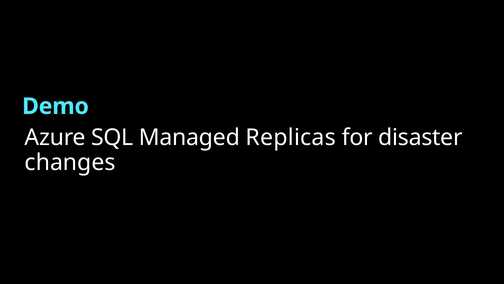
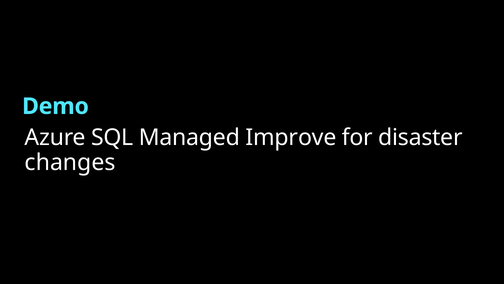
Replicas: Replicas -> Improve
